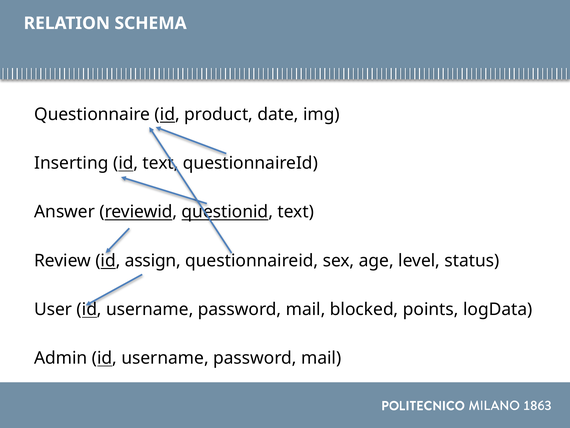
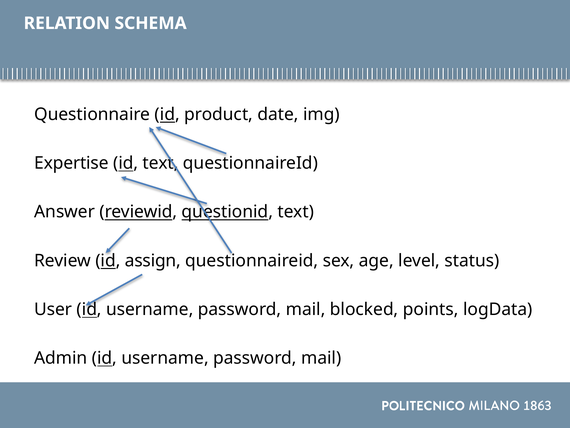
Inserting: Inserting -> Expertise
